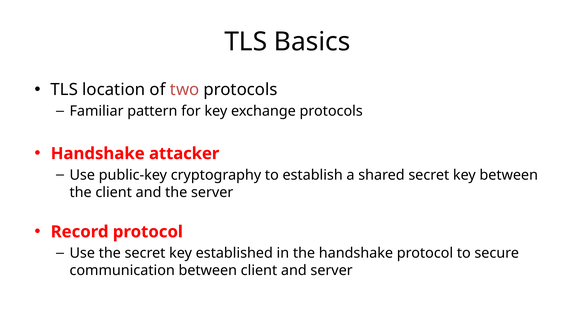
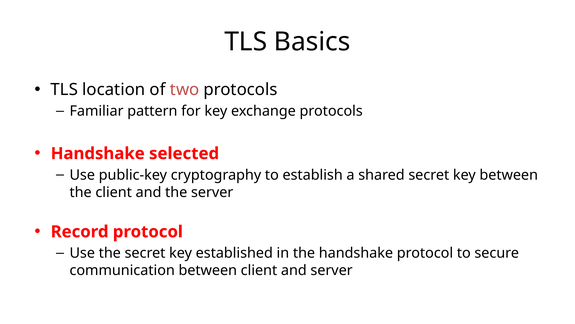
attacker: attacker -> selected
